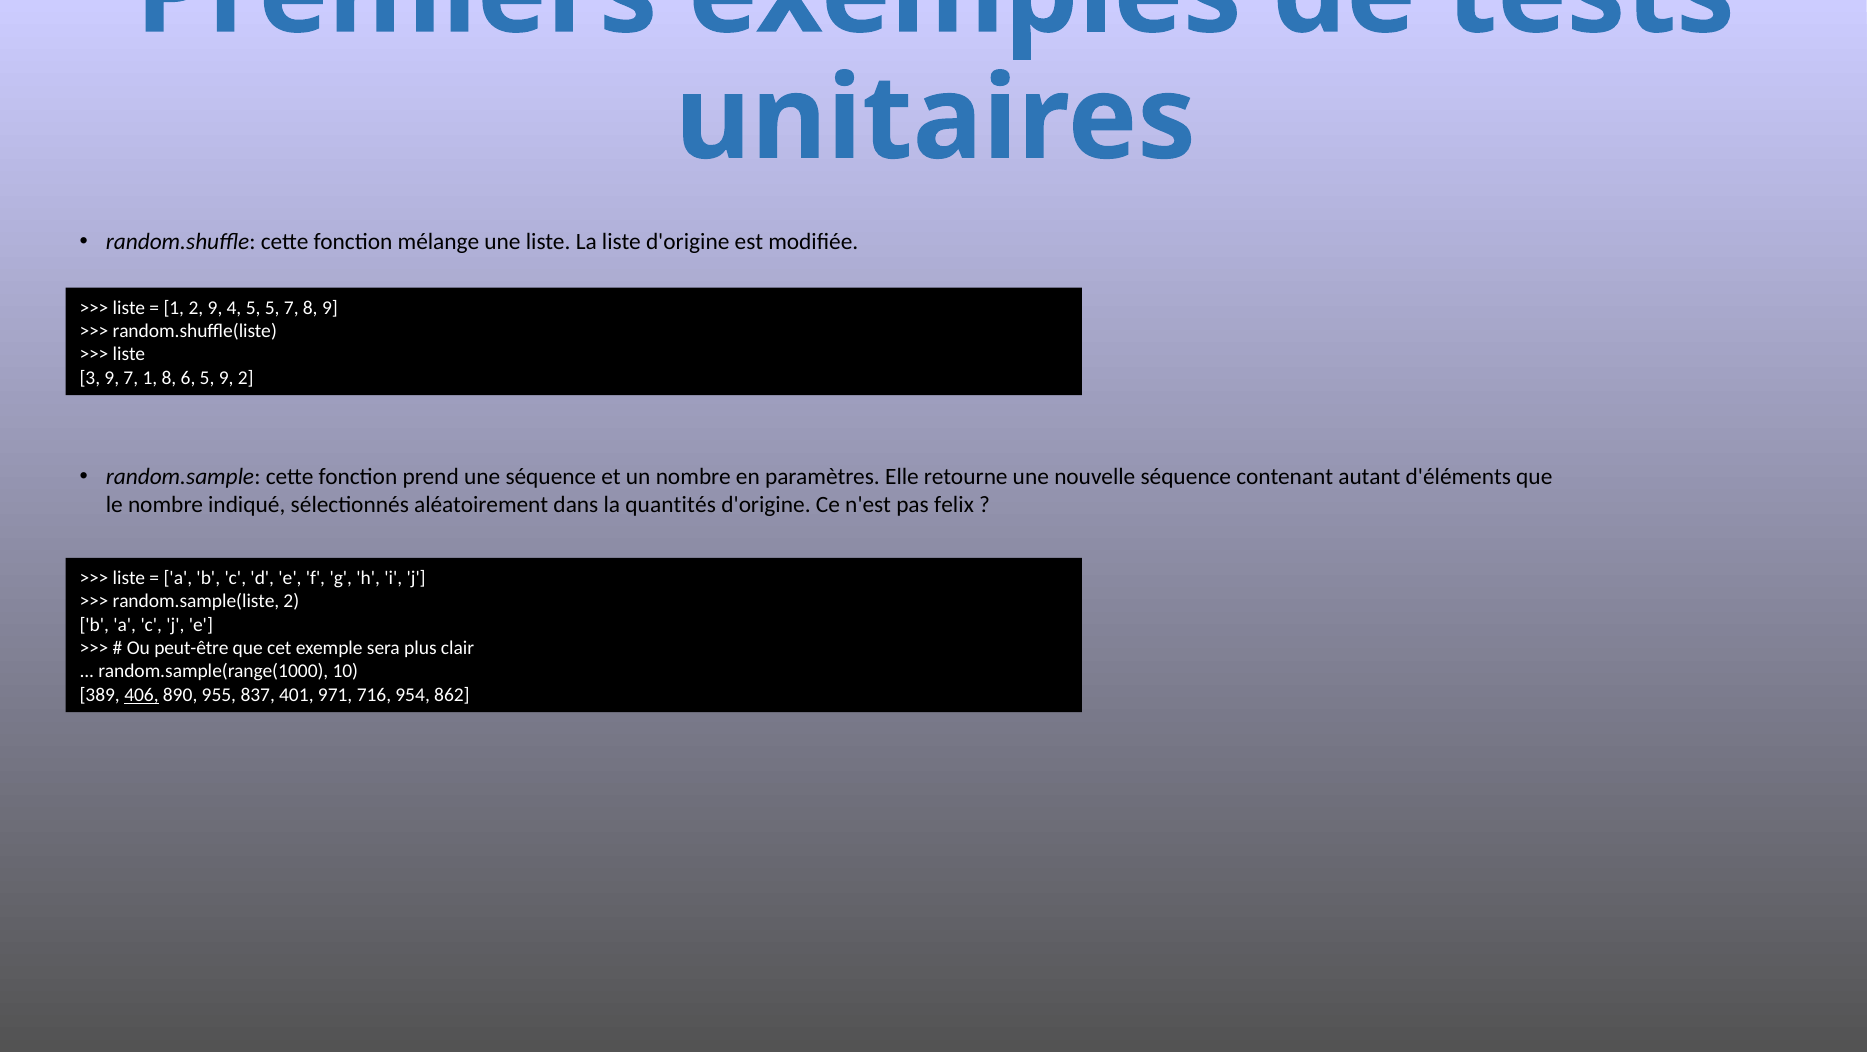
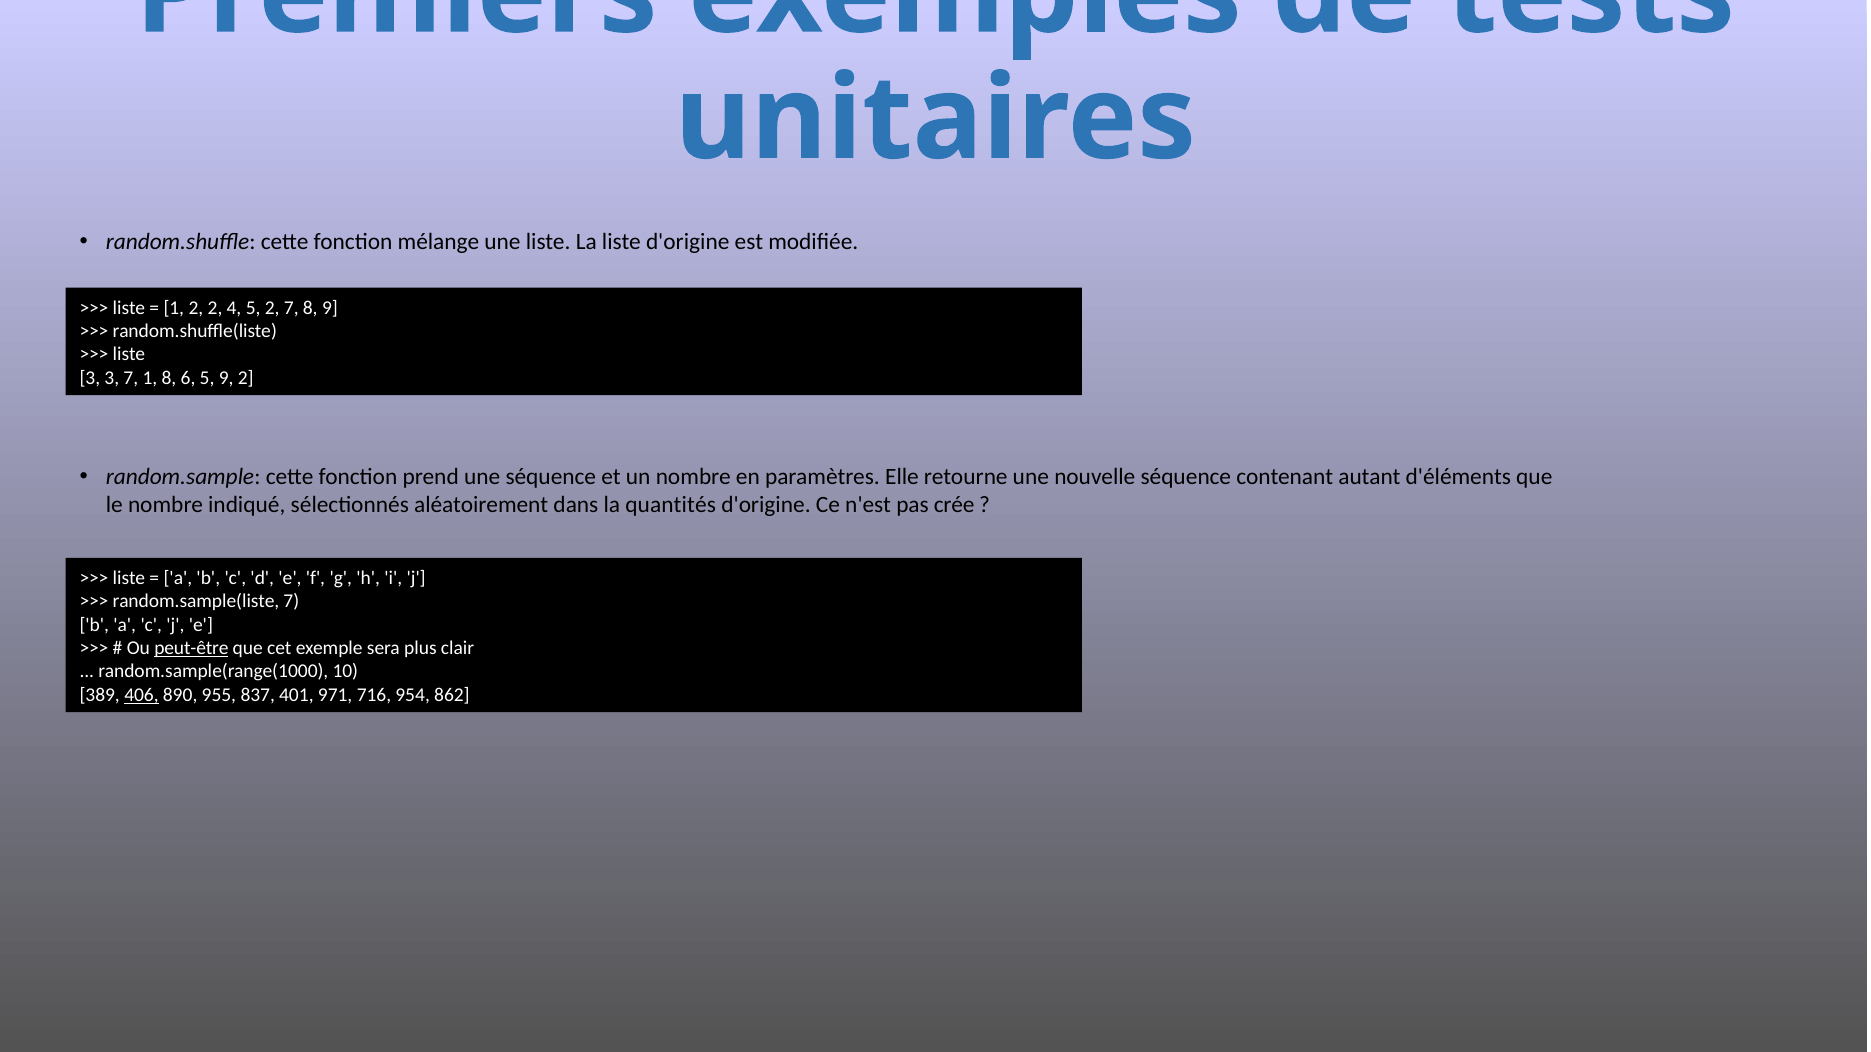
2 9: 9 -> 2
5 5: 5 -> 2
3 9: 9 -> 3
felix: felix -> crée
random.sample(liste 2: 2 -> 7
peut-être underline: none -> present
